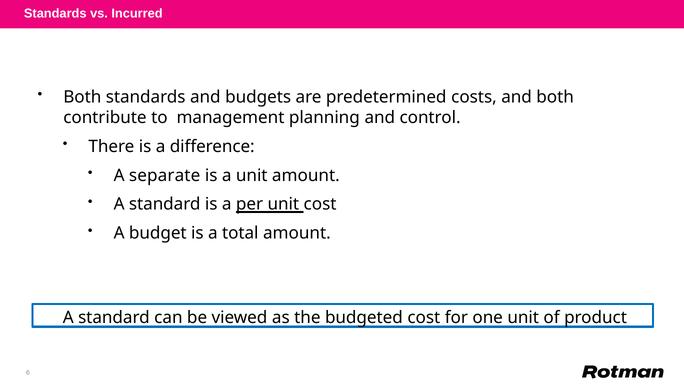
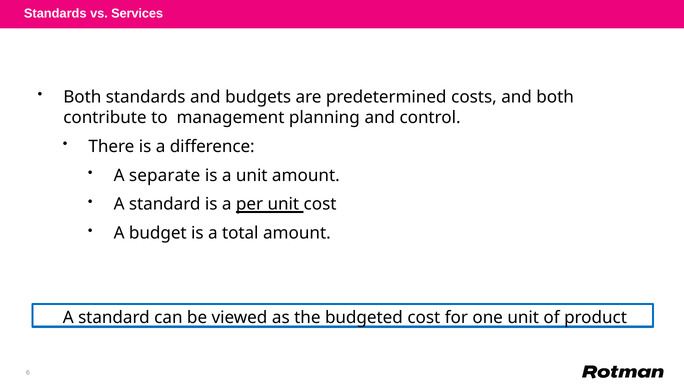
Incurred: Incurred -> Services
